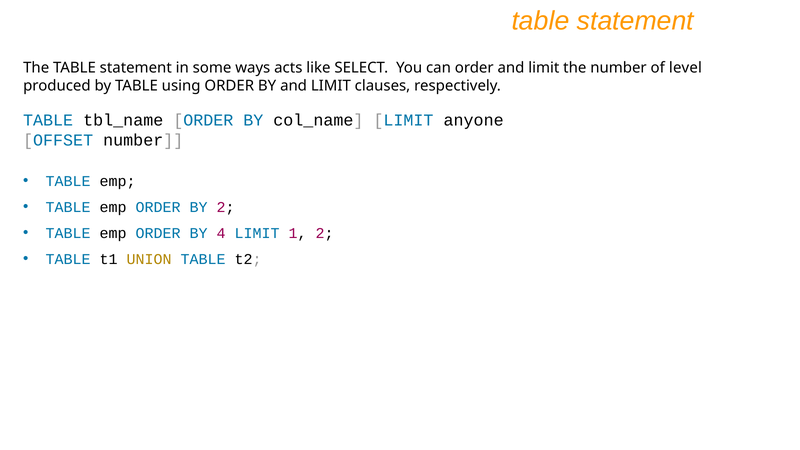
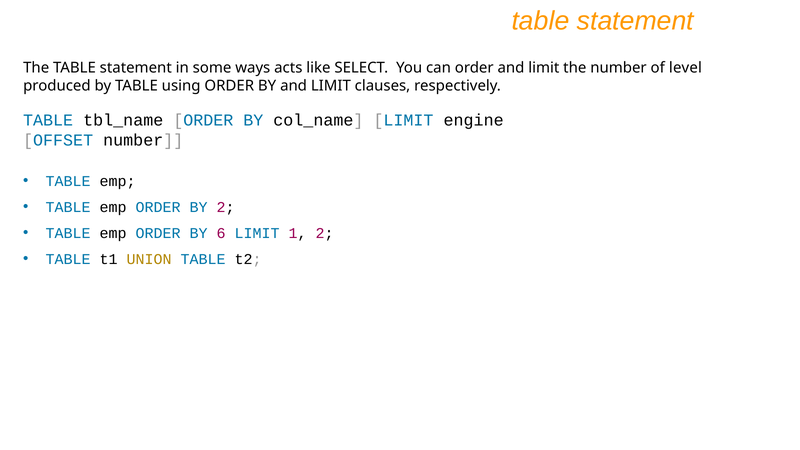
anyone: anyone -> engine
4: 4 -> 6
